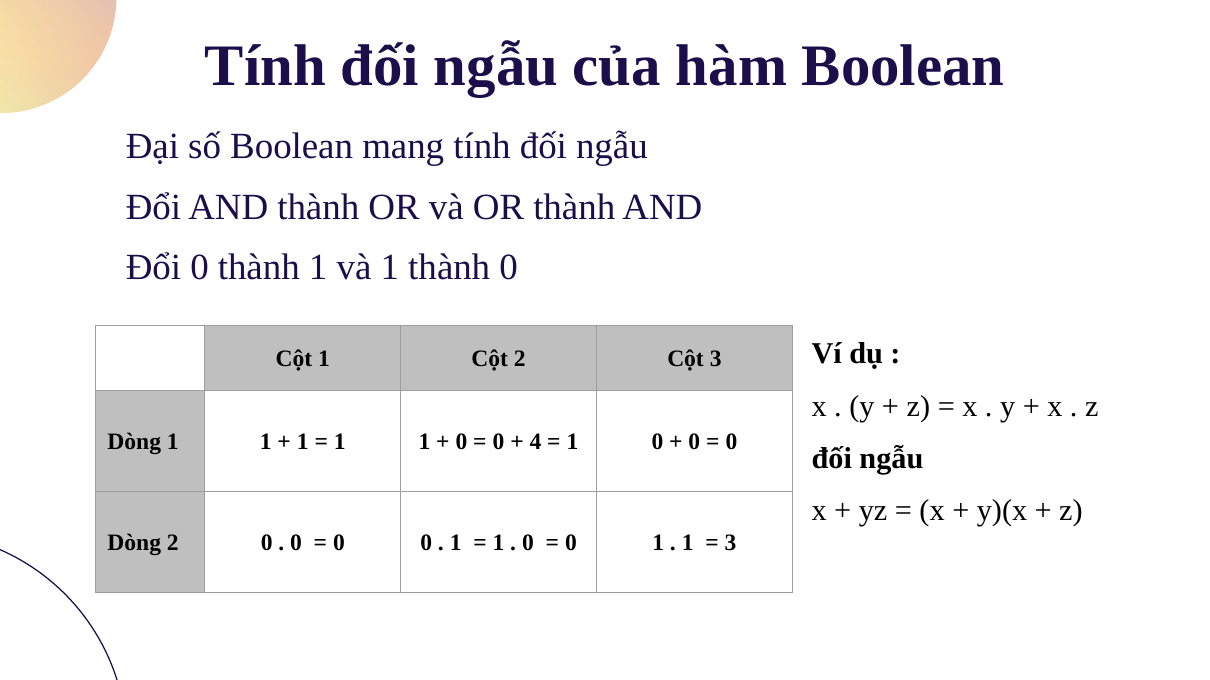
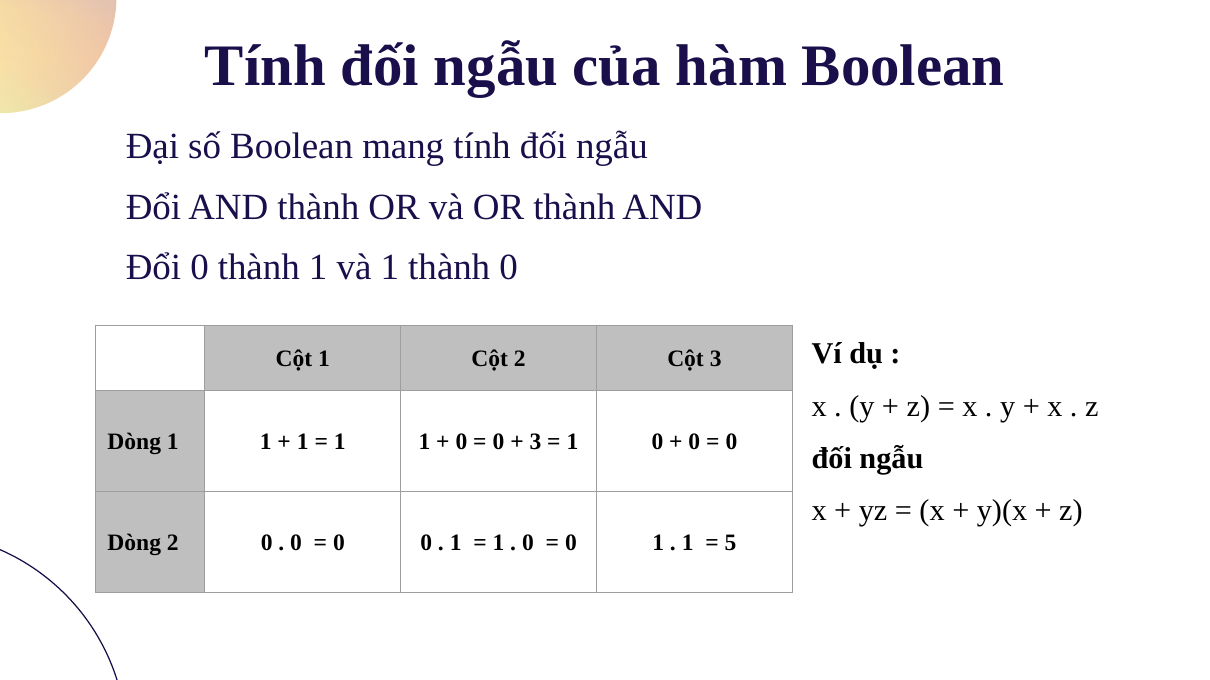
4 at (536, 443): 4 -> 3
3 at (731, 544): 3 -> 5
